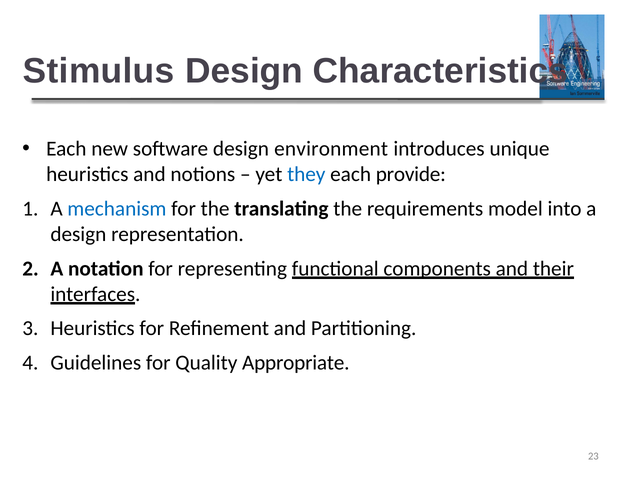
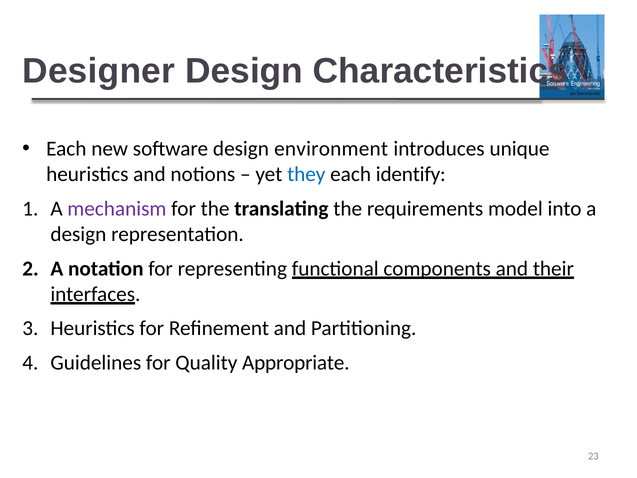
Stimulus: Stimulus -> Designer
provide: provide -> identify
mechanism colour: blue -> purple
